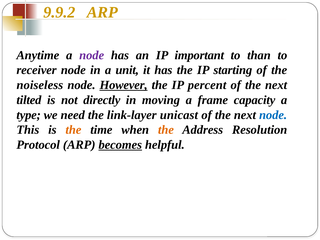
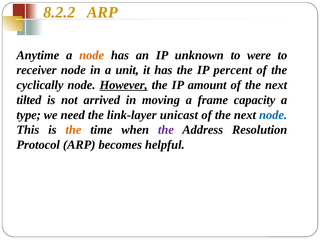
9.9.2: 9.9.2 -> 8.2.2
node at (92, 55) colour: purple -> orange
important: important -> unknown
than: than -> were
starting: starting -> percent
noiseless: noiseless -> cyclically
percent: percent -> amount
directly: directly -> arrived
the at (166, 130) colour: orange -> purple
becomes underline: present -> none
